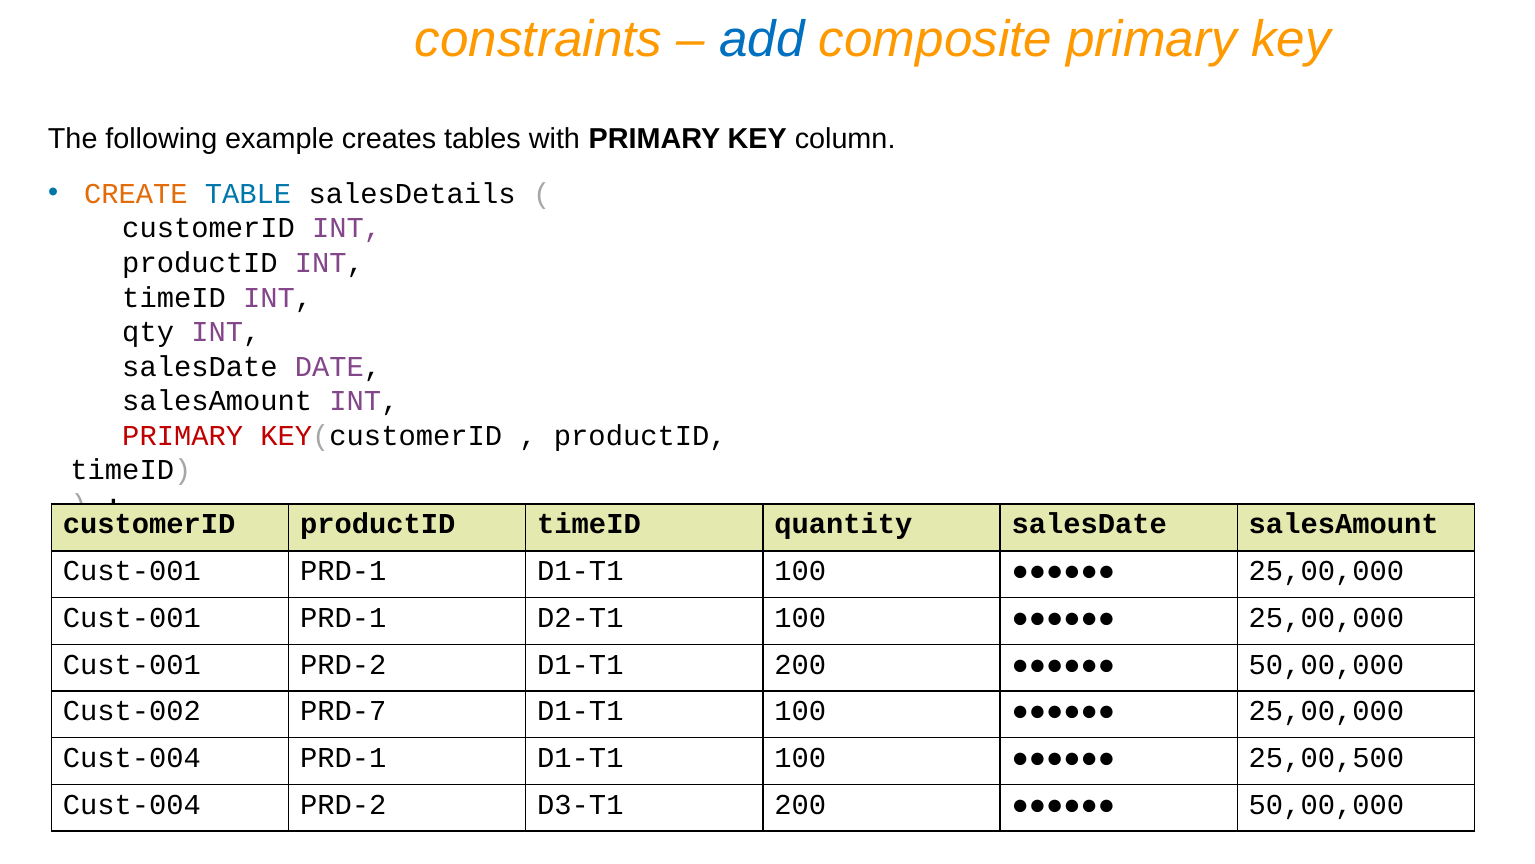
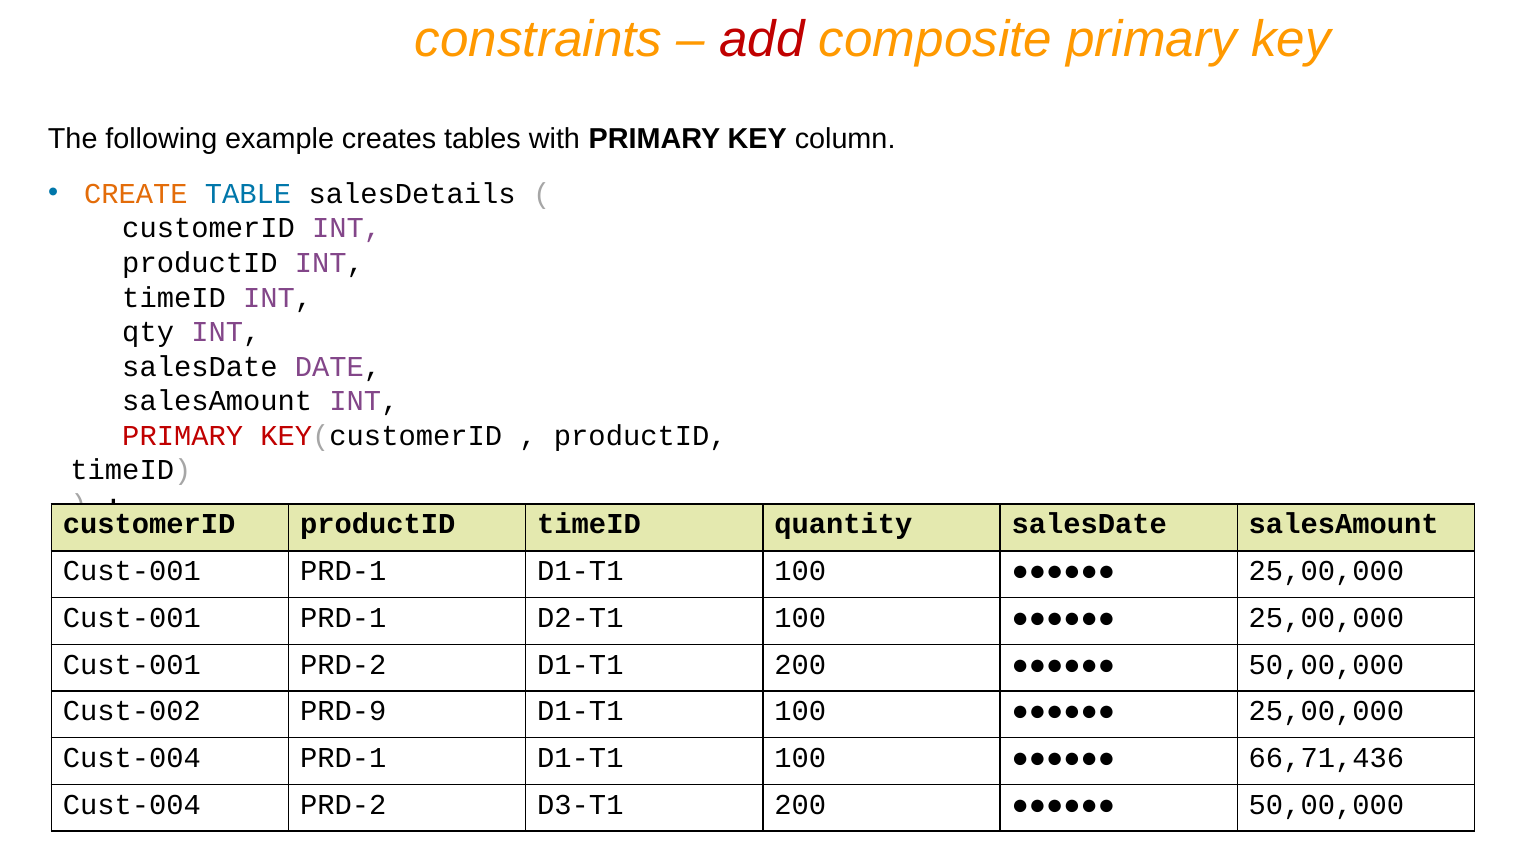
add colour: blue -> red
PRD-7: PRD-7 -> PRD-9
25,00,500: 25,00,500 -> 66,71,436
